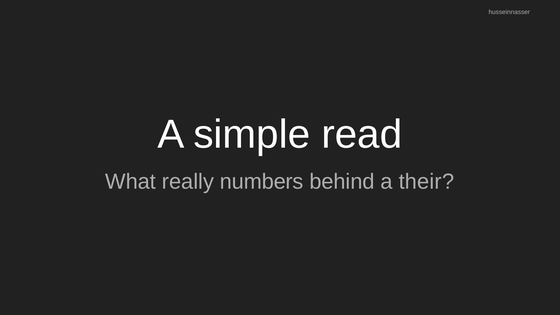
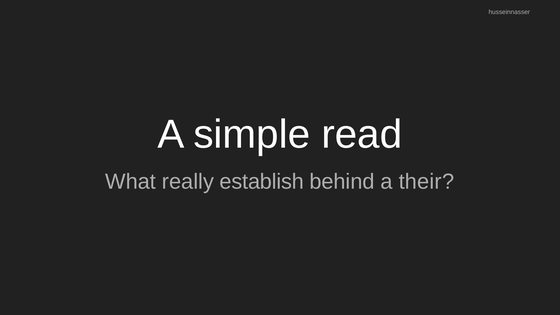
numbers: numbers -> establish
